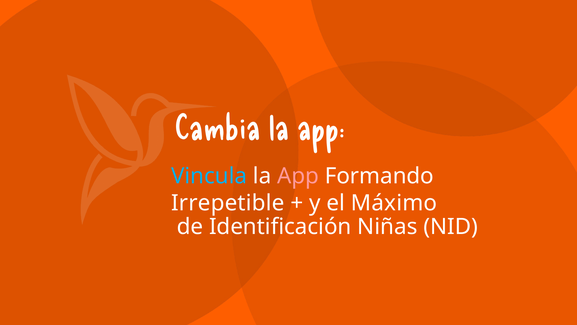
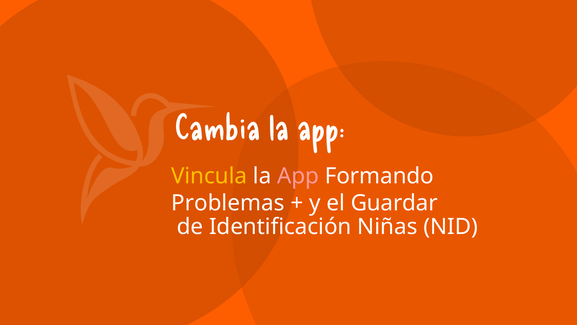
Vincula colour: light blue -> yellow
Irrepetible: Irrepetible -> Problemas
Máximo: Máximo -> Guardar
